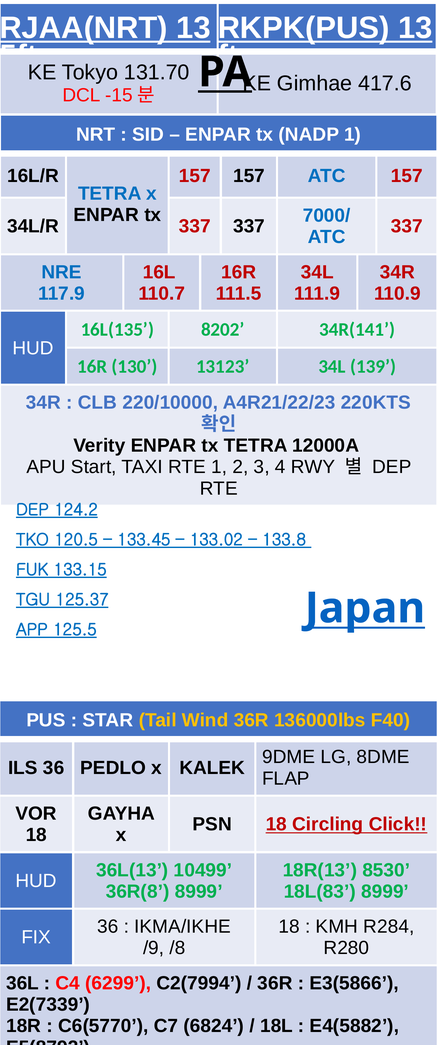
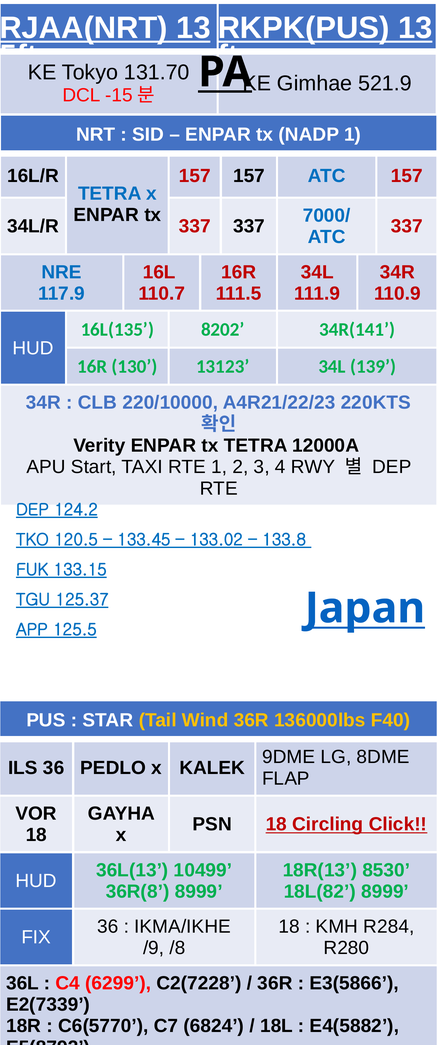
417.6: 417.6 -> 521.9
18L(83: 18L(83 -> 18L(82
C2(7994: C2(7994 -> C2(7228
